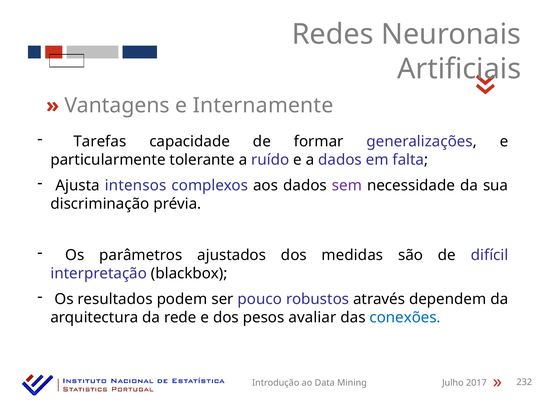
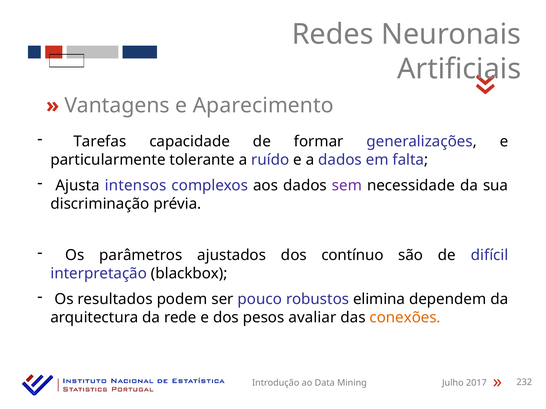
Internamente: Internamente -> Aparecimento
medidas: medidas -> contínuo
através: através -> elimina
conexões colour: blue -> orange
